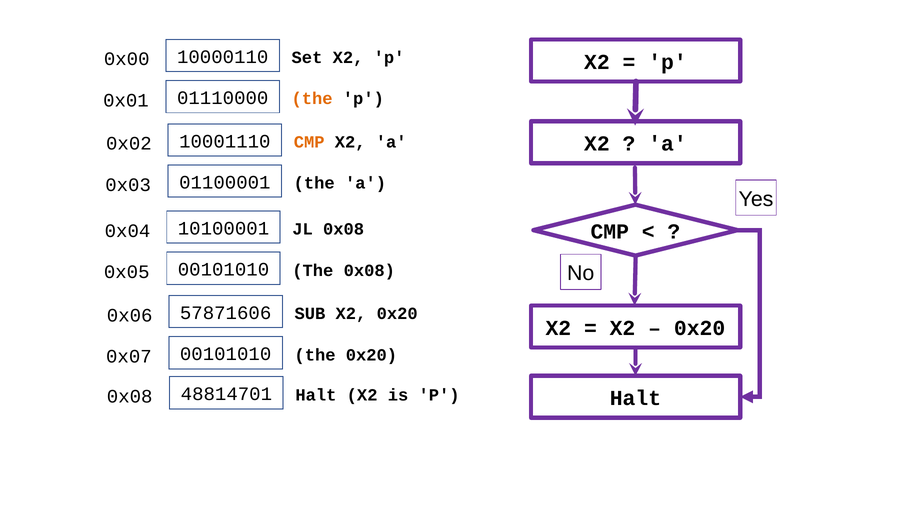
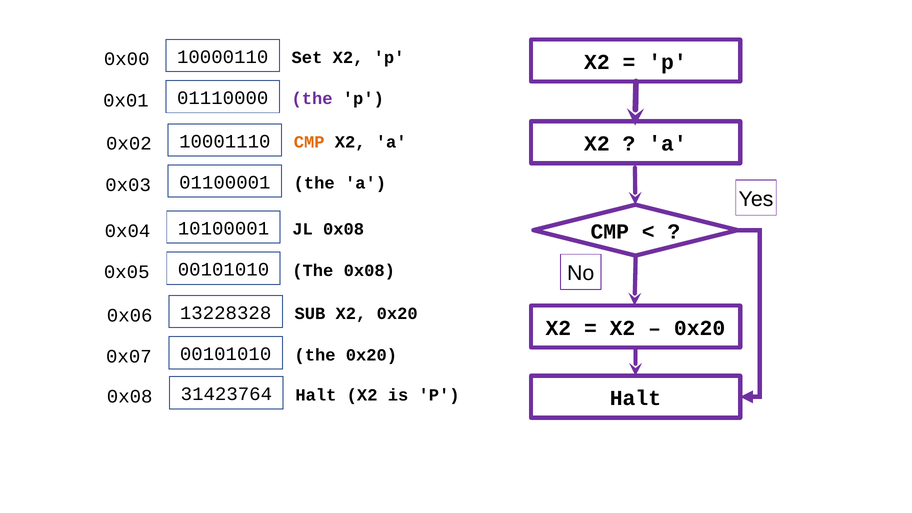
the at (312, 99) colour: orange -> purple
57871606: 57871606 -> 13228328
48814701: 48814701 -> 31423764
